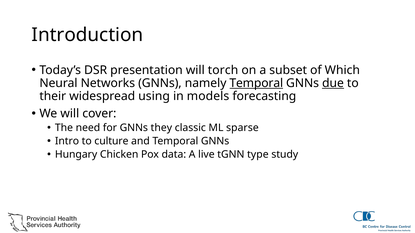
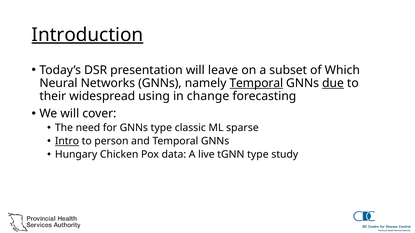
Introduction underline: none -> present
torch: torch -> leave
models: models -> change
GNNs they: they -> type
Intro underline: none -> present
culture: culture -> person
